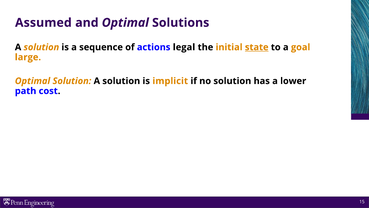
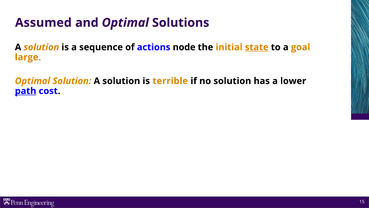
legal: legal -> node
implicit: implicit -> terrible
path underline: none -> present
